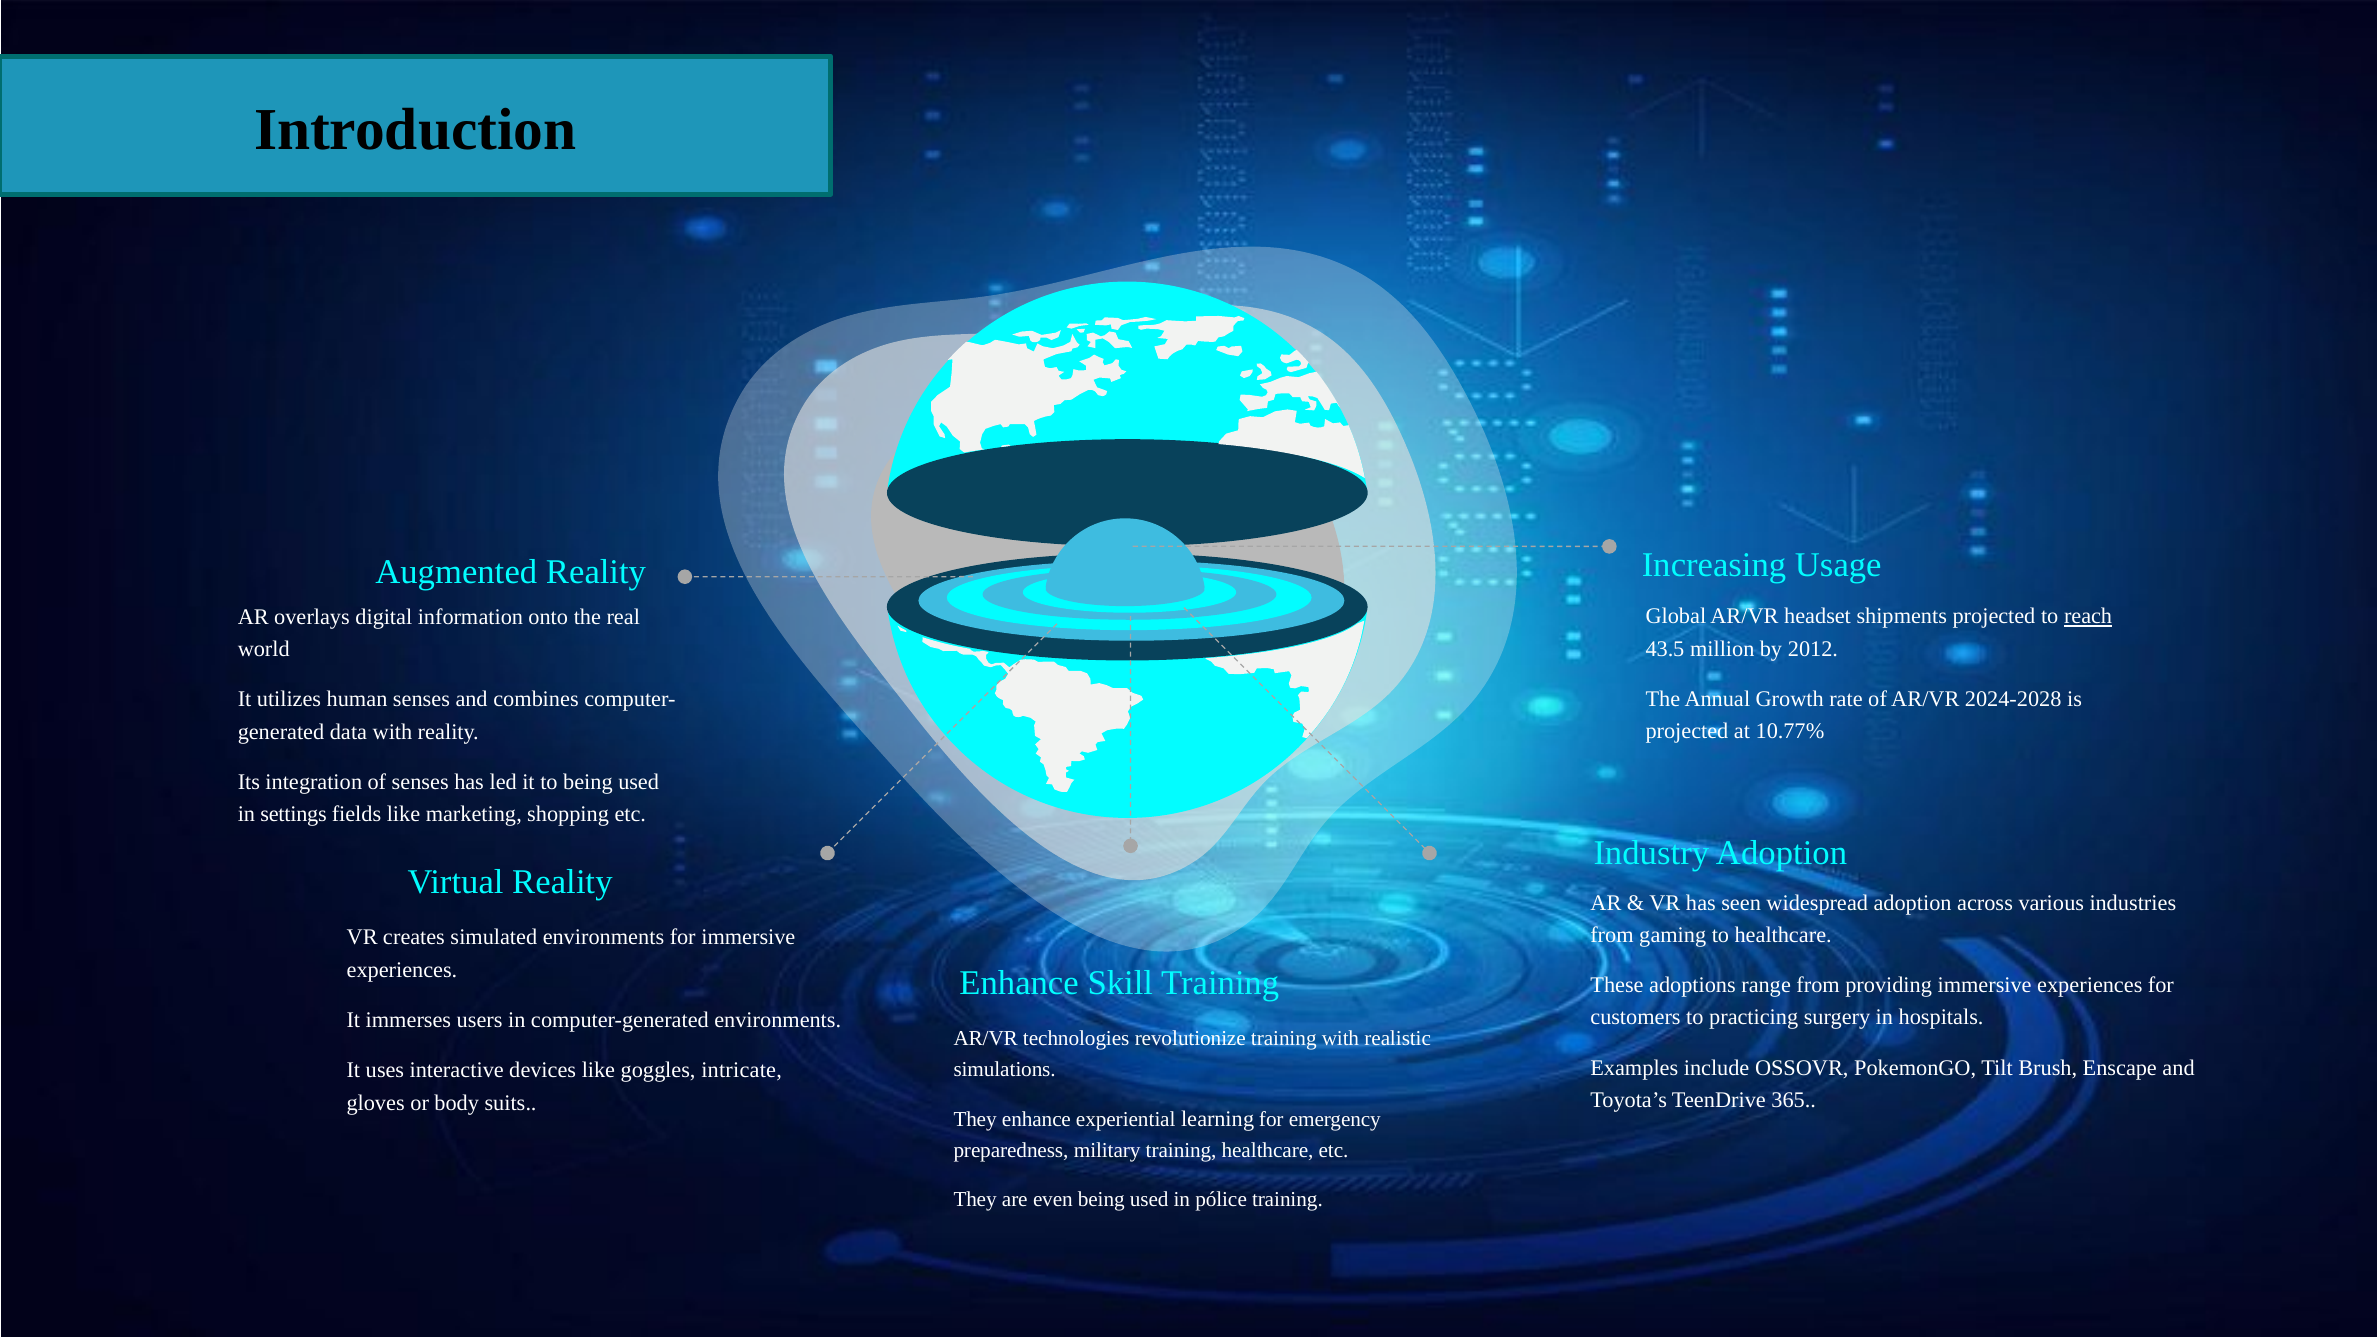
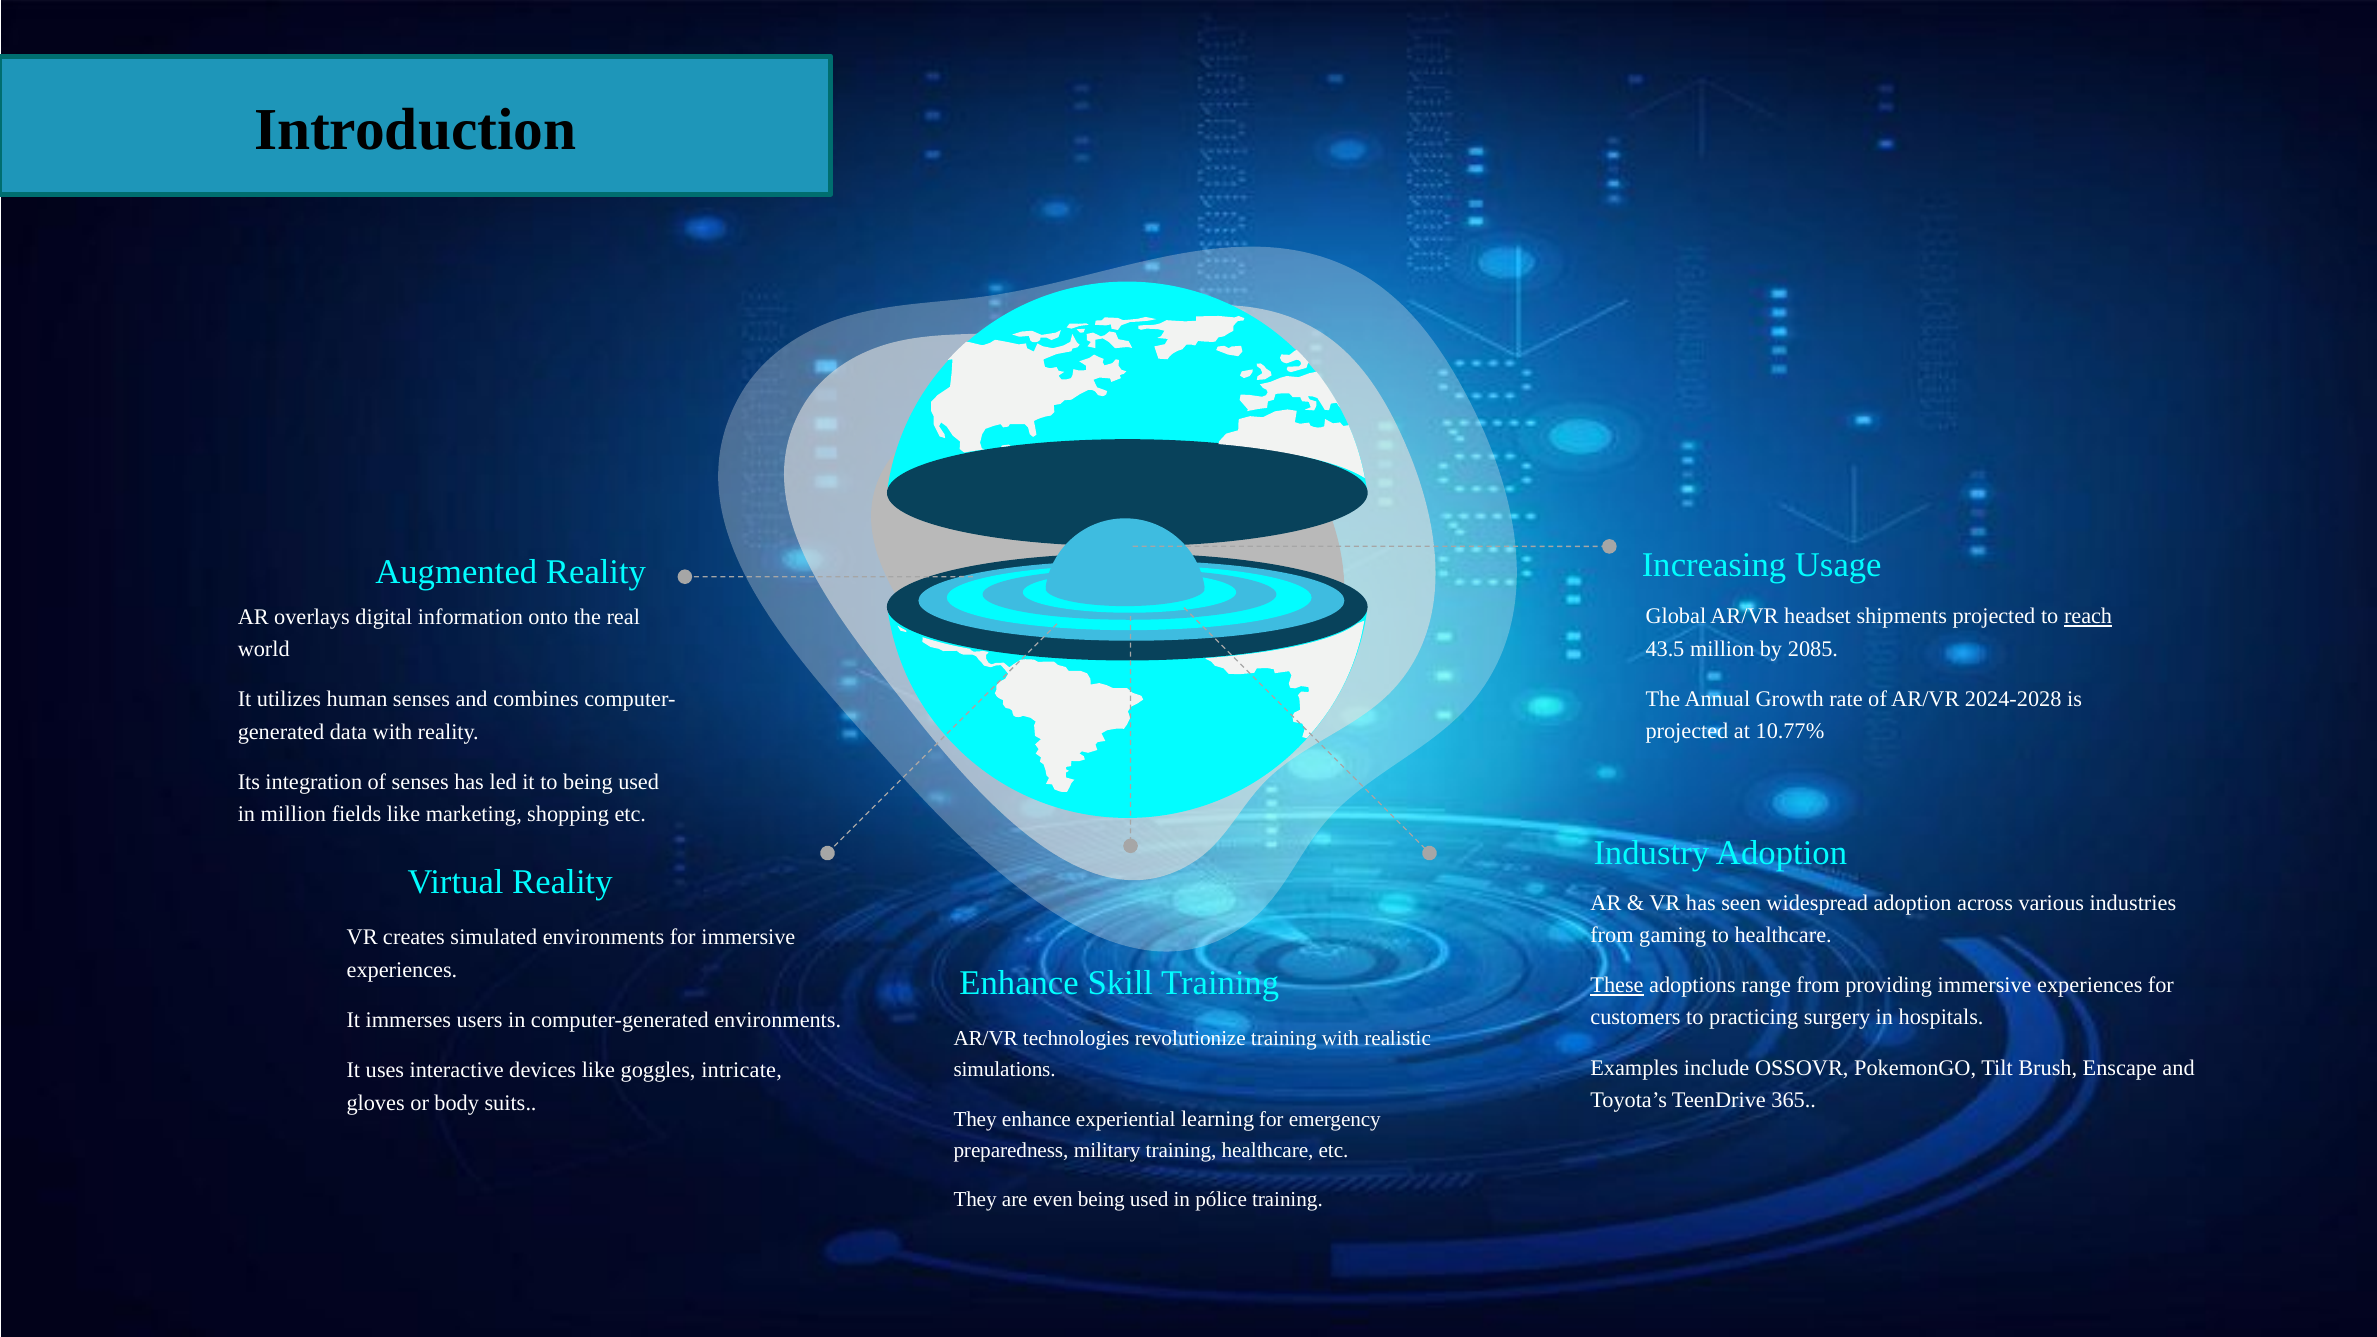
2012: 2012 -> 2085
in settings: settings -> million
These underline: none -> present
